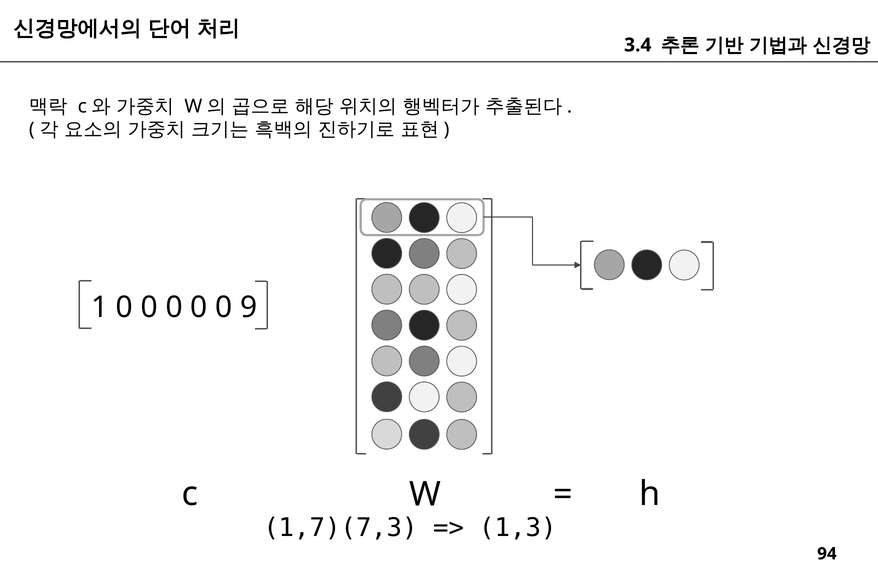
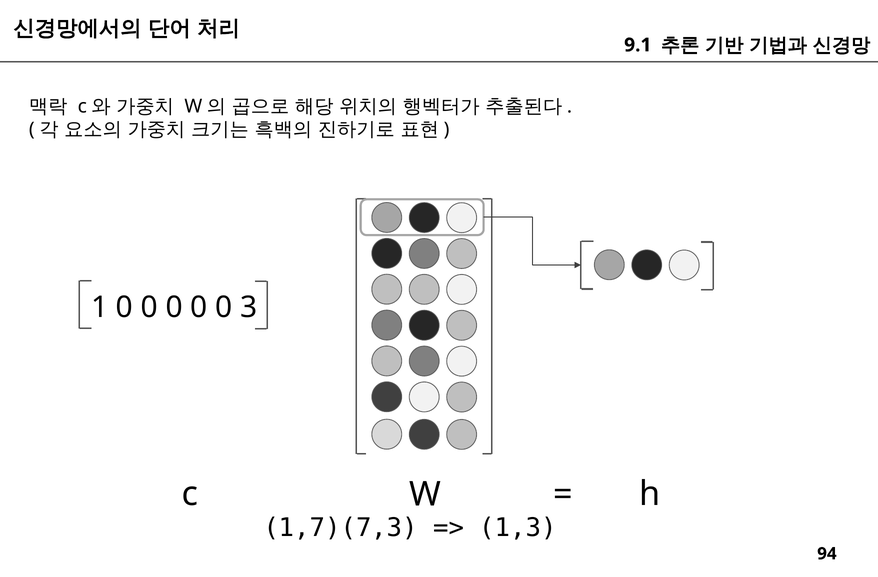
3.4: 3.4 -> 9.1
9: 9 -> 3
